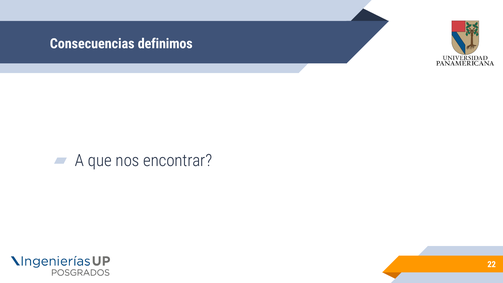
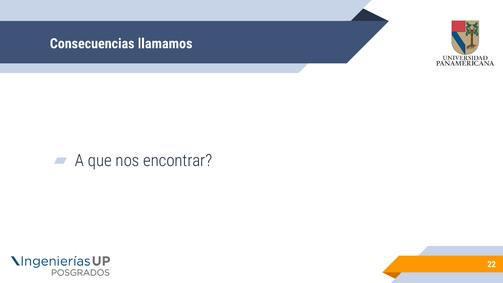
definimos: definimos -> llamamos
